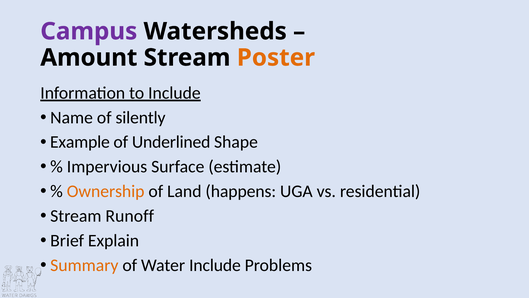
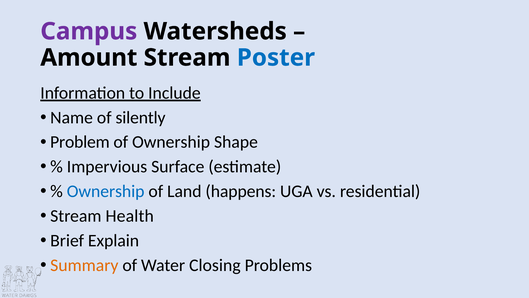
Poster colour: orange -> blue
Example: Example -> Problem
of Underlined: Underlined -> Ownership
Ownership at (106, 191) colour: orange -> blue
Runoff: Runoff -> Health
Water Include: Include -> Closing
